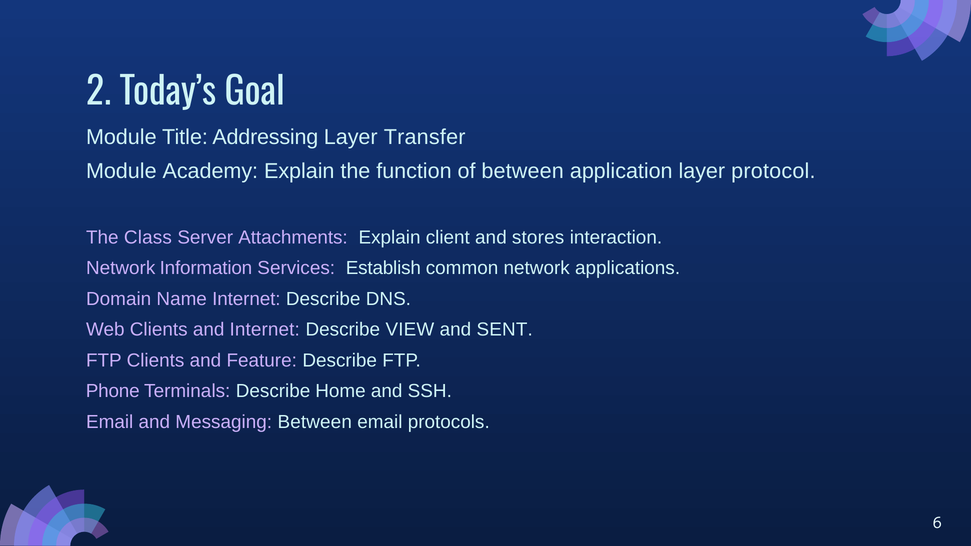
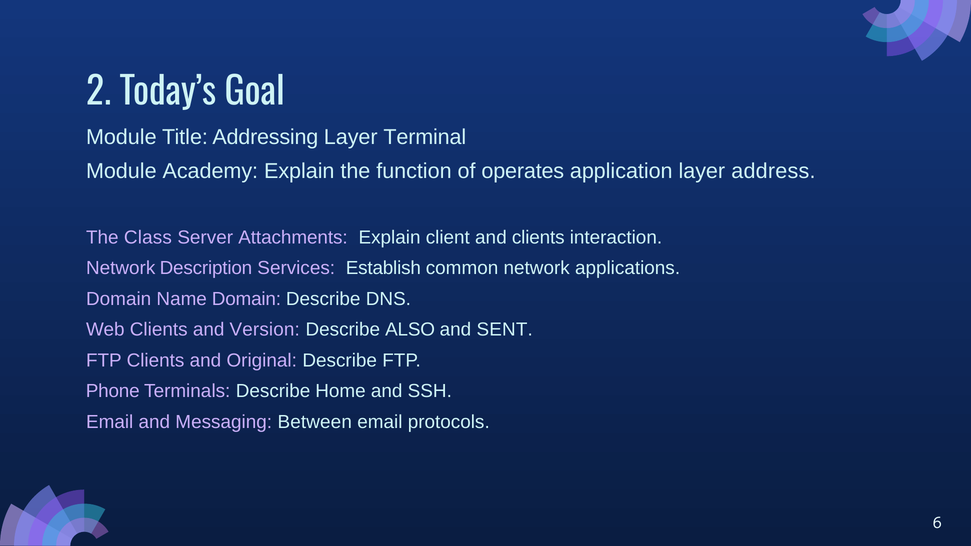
Transfer: Transfer -> Terminal
of between: between -> operates
protocol: protocol -> address
and stores: stores -> clients
Information: Information -> Description
Name Internet: Internet -> Domain
and Internet: Internet -> Version
VIEW: VIEW -> ALSO
Feature: Feature -> Original
